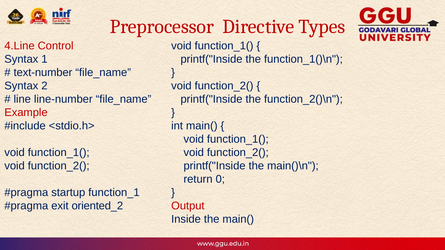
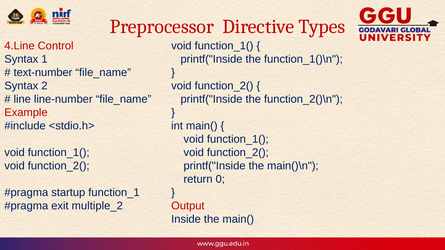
oriented_2: oriented_2 -> multiple_2
